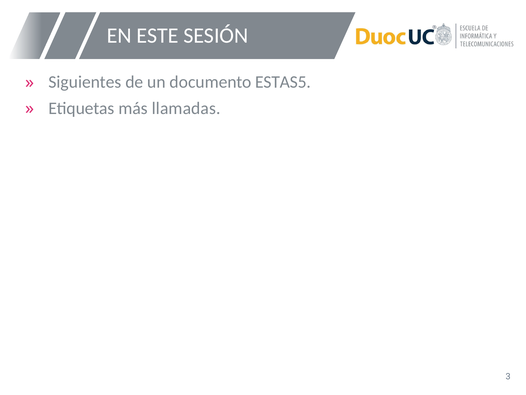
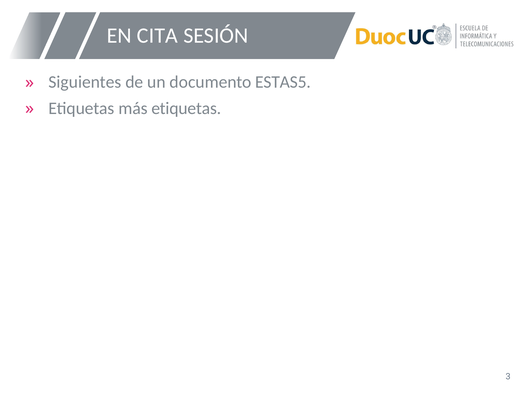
ESTE: ESTE -> CITA
más llamadas: llamadas -> etiquetas
